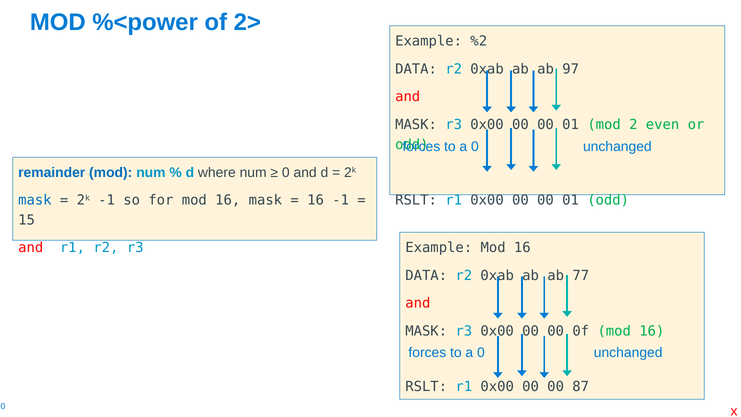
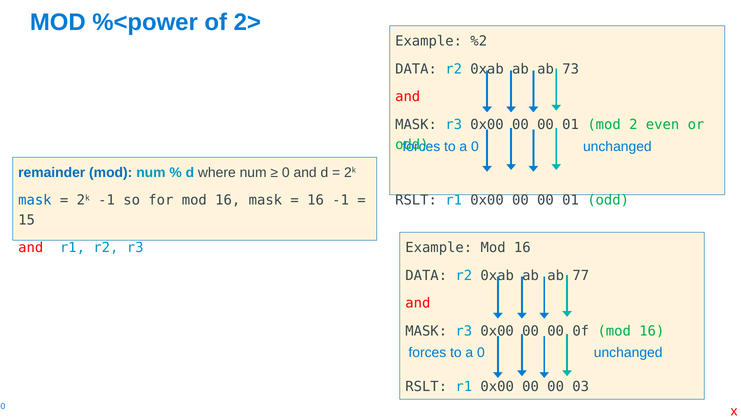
97: 97 -> 73
87: 87 -> 03
